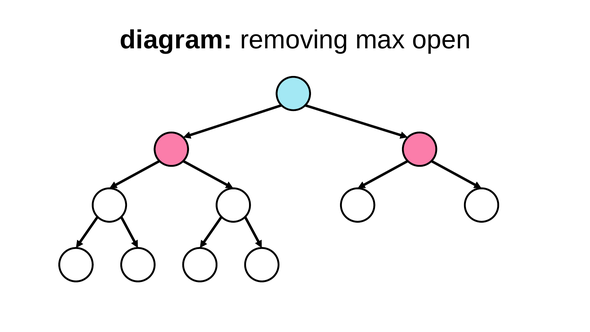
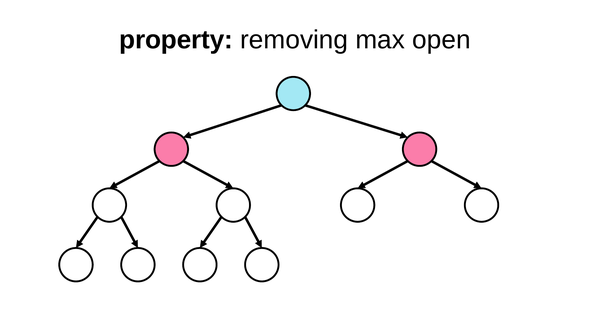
diagram: diagram -> property
